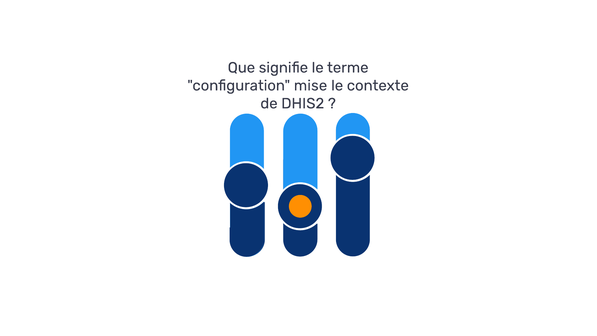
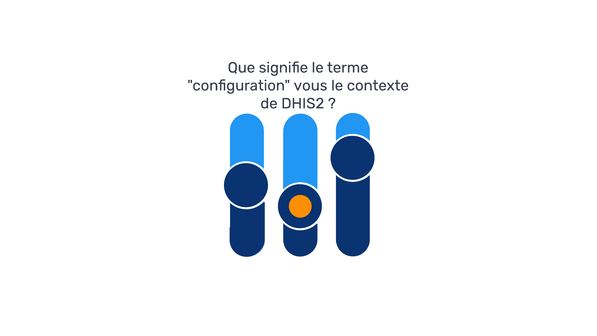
mise: mise -> vous
